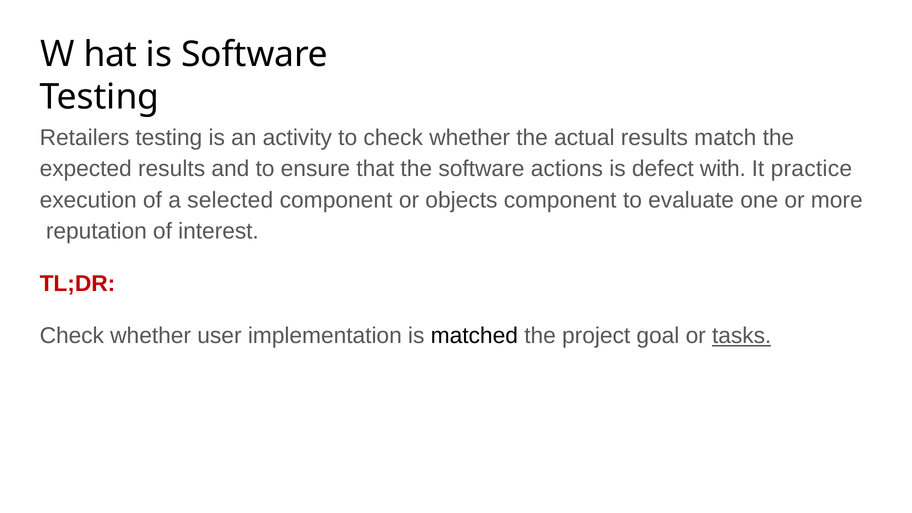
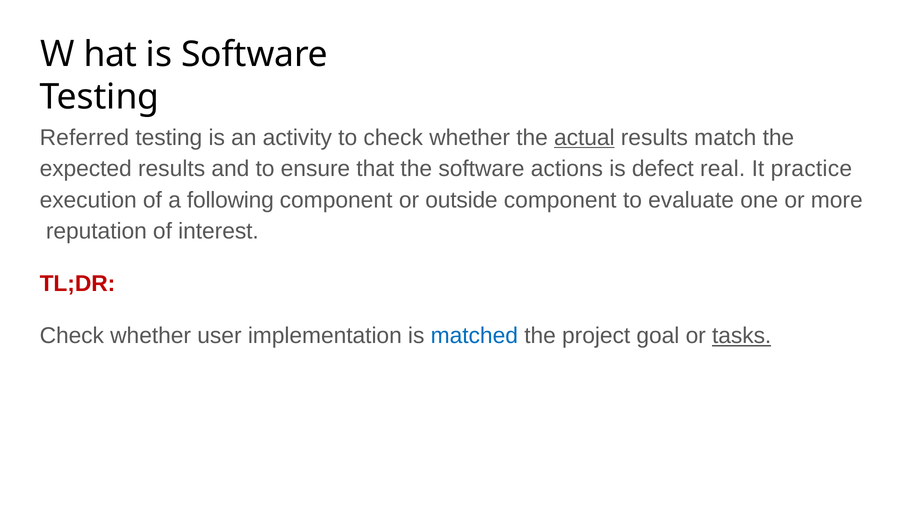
Retailers: Retailers -> Referred
actual underline: none -> present
with: with -> real
selected: selected -> following
objects: objects -> outside
matched colour: black -> blue
